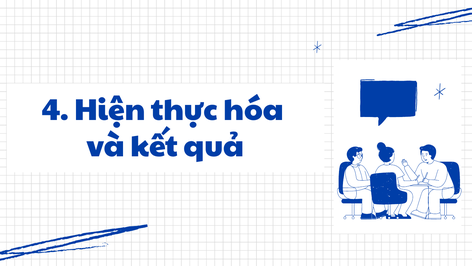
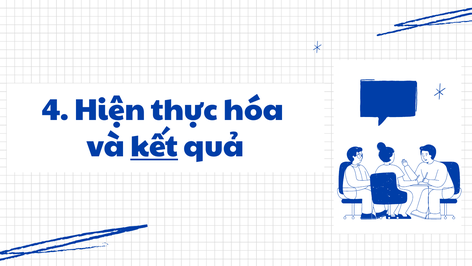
kết underline: none -> present
